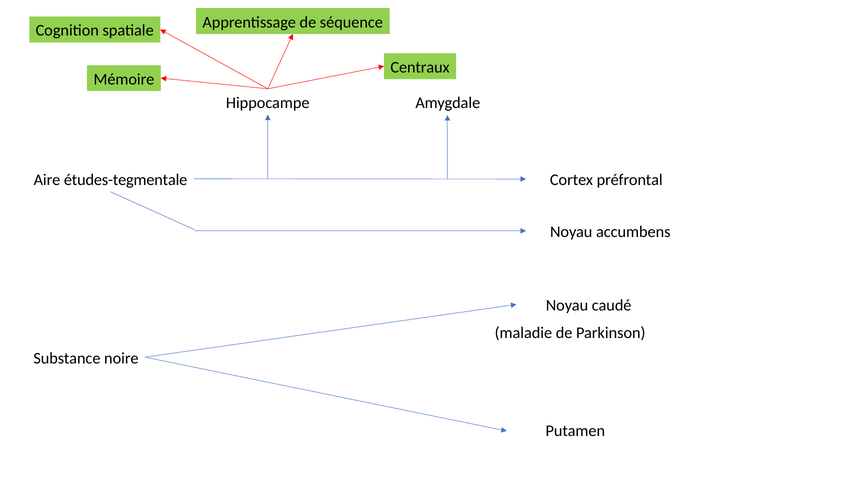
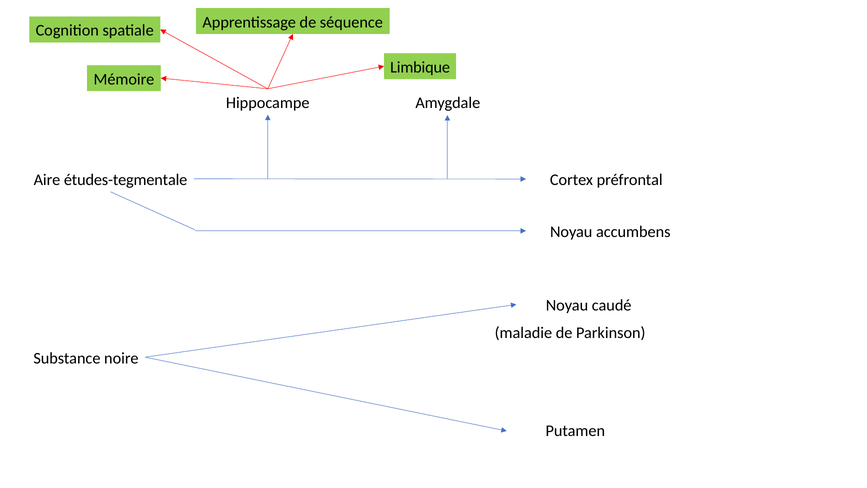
Centraux: Centraux -> Limbique
